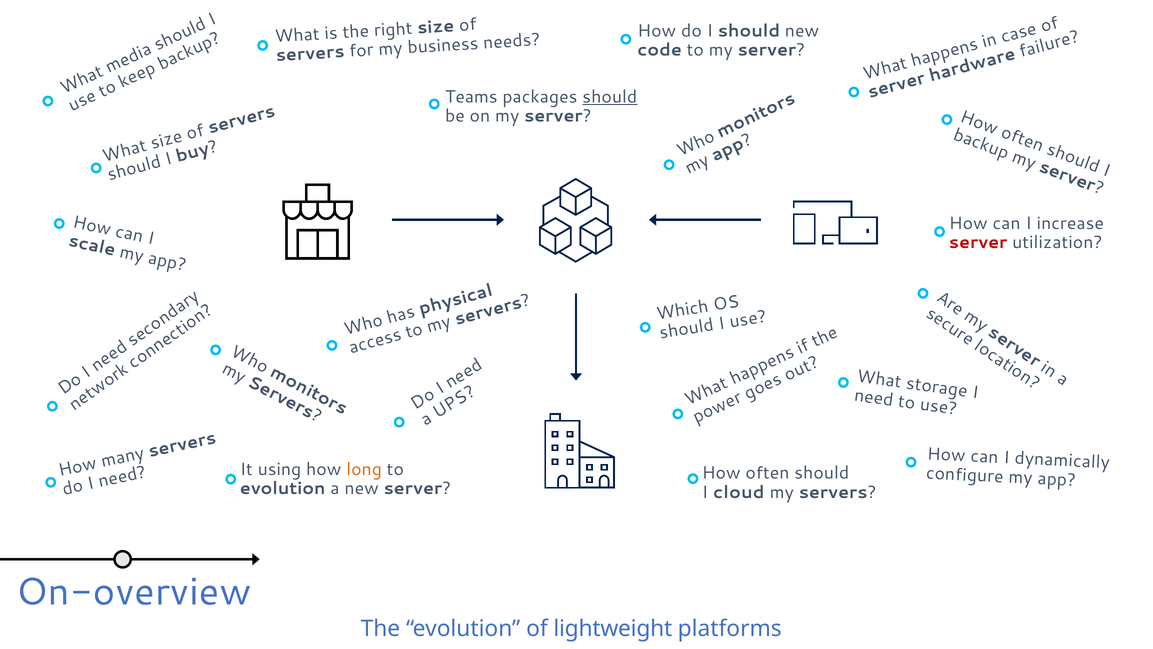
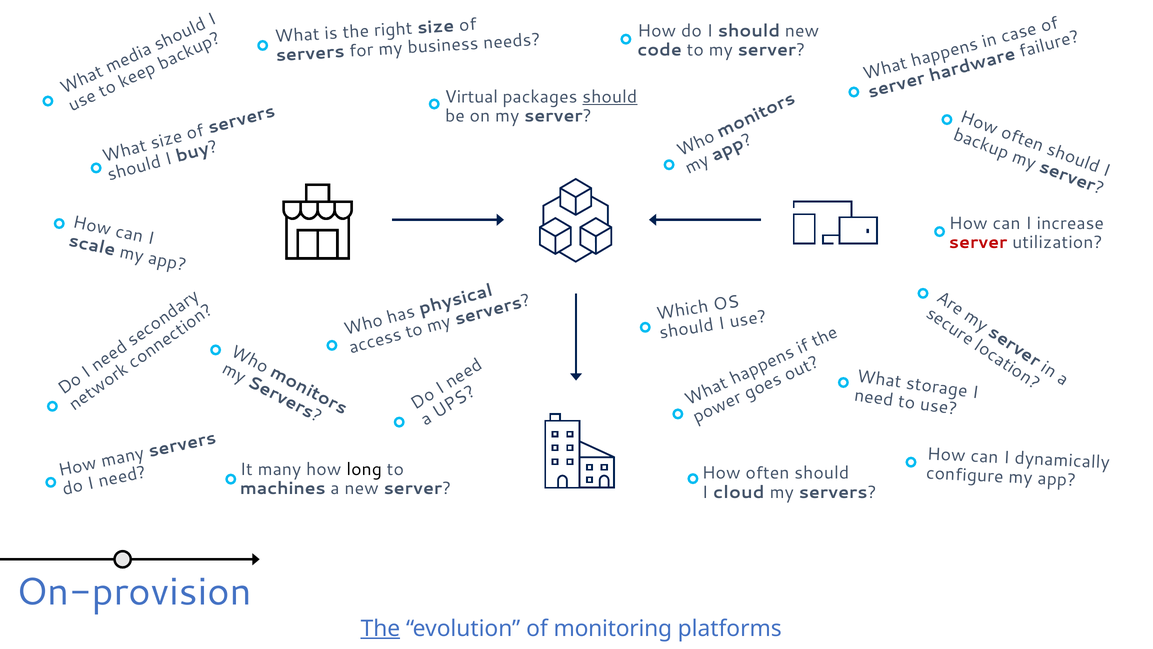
Teams: Teams -> Virtual
It using: using -> many
long colour: orange -> black
evolution at (283, 488): evolution -> machines
On-overview: On-overview -> On-provision
The at (380, 628) underline: none -> present
lightweight: lightweight -> monitoring
